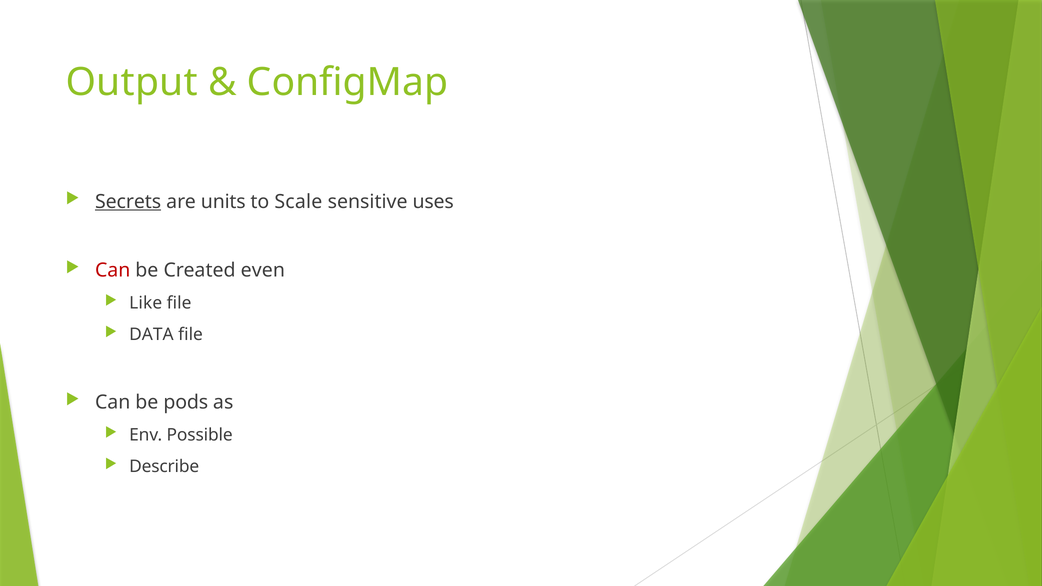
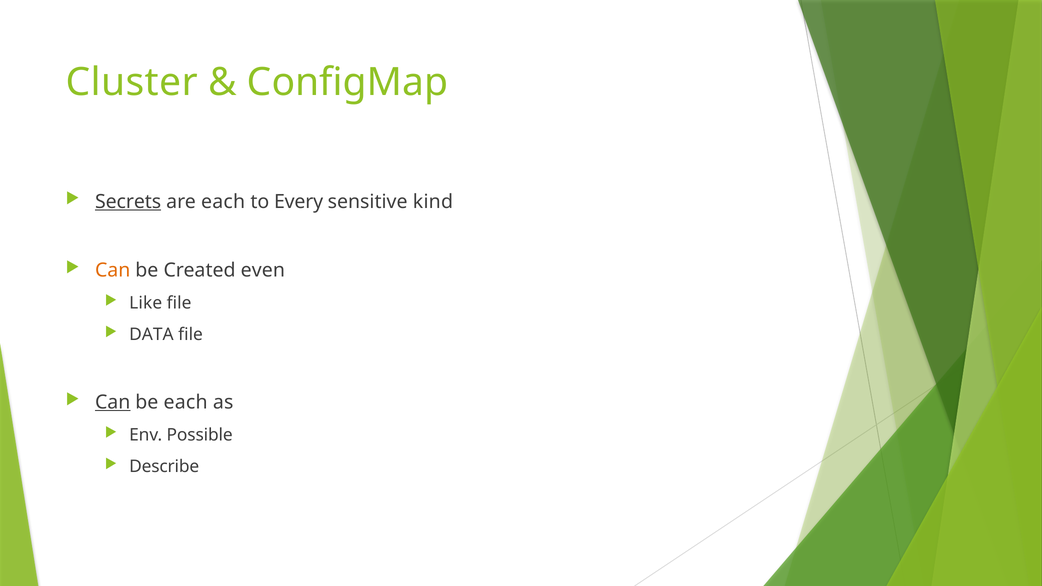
Output: Output -> Cluster
are units: units -> each
Scale: Scale -> Every
uses: uses -> kind
Can at (113, 270) colour: red -> orange
Can at (113, 402) underline: none -> present
be pods: pods -> each
